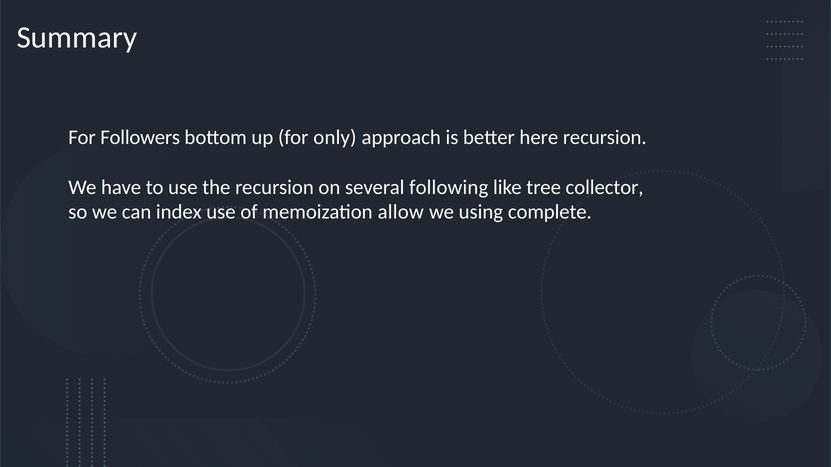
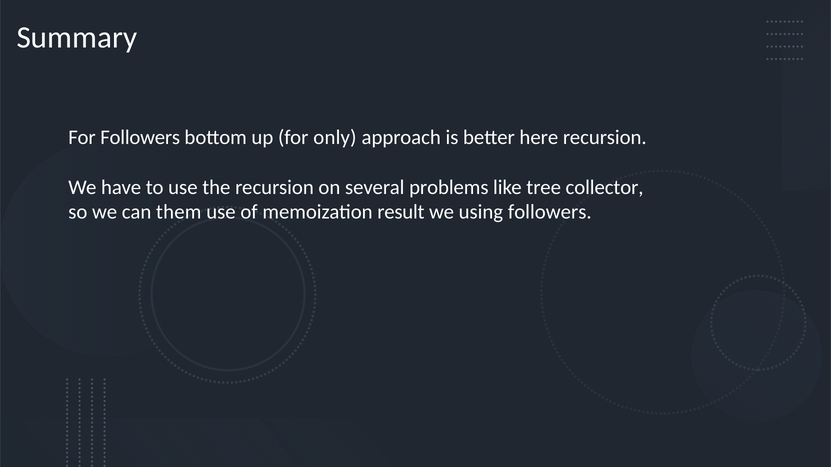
following: following -> problems
index: index -> them
allow: allow -> result
using complete: complete -> followers
